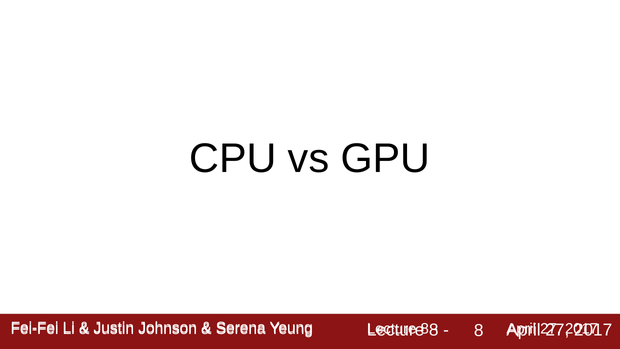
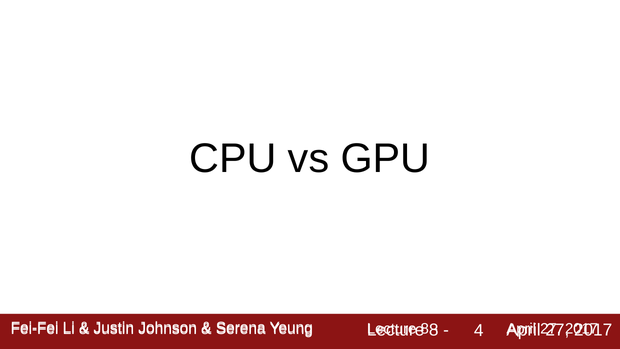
8 at (479, 330): 8 -> 4
